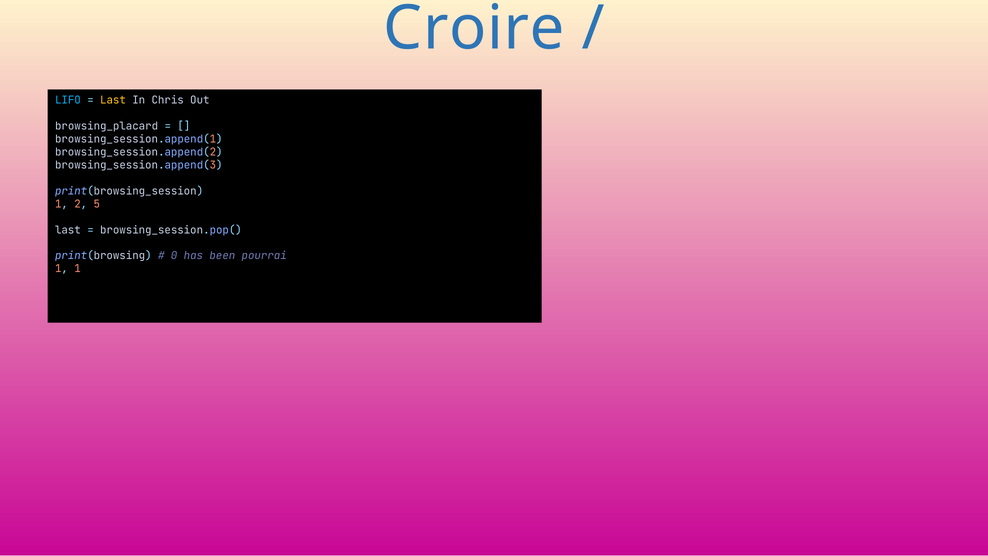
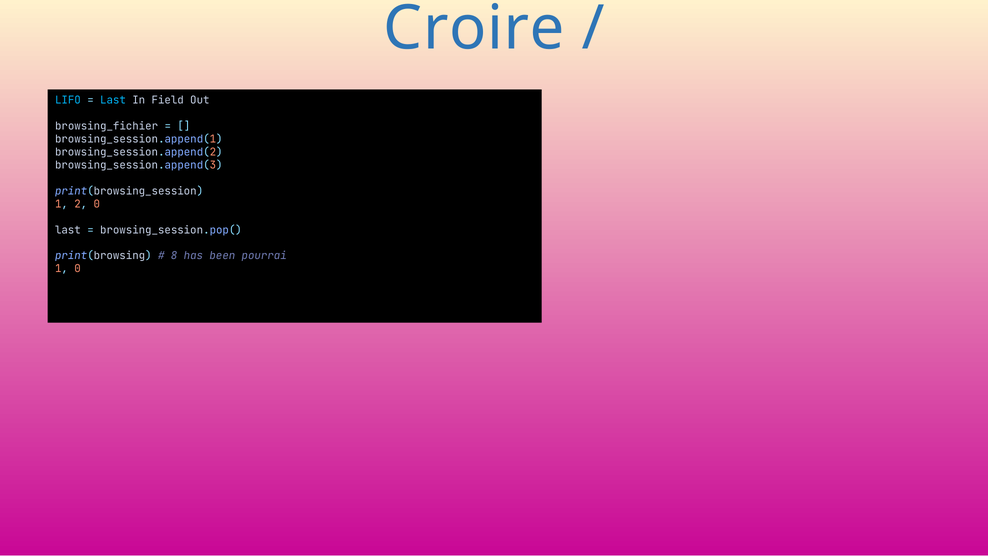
Last at (113, 100) colour: yellow -> light blue
Chris: Chris -> Field
browsing_placard: browsing_placard -> browsing_fichier
2 5: 5 -> 0
0: 0 -> 8
1 1: 1 -> 0
